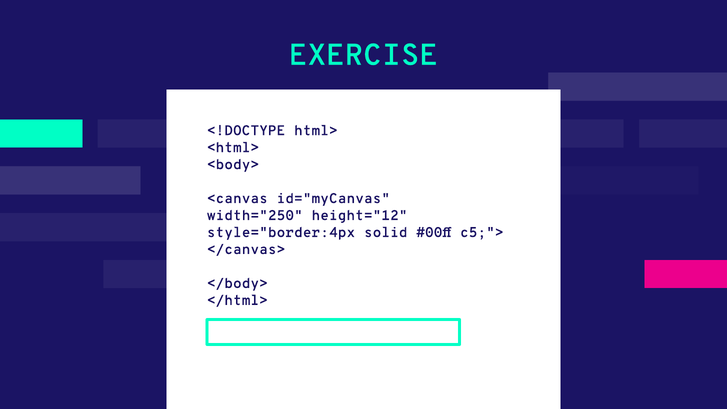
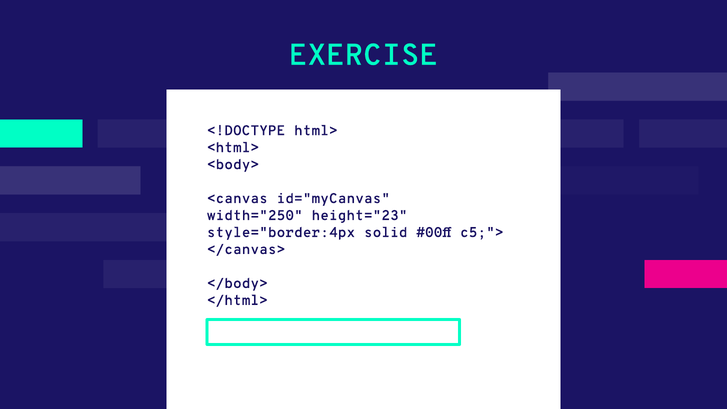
height="12: height="12 -> height="23
